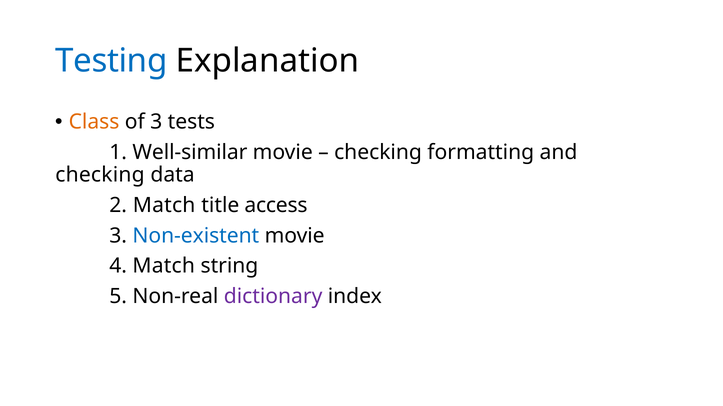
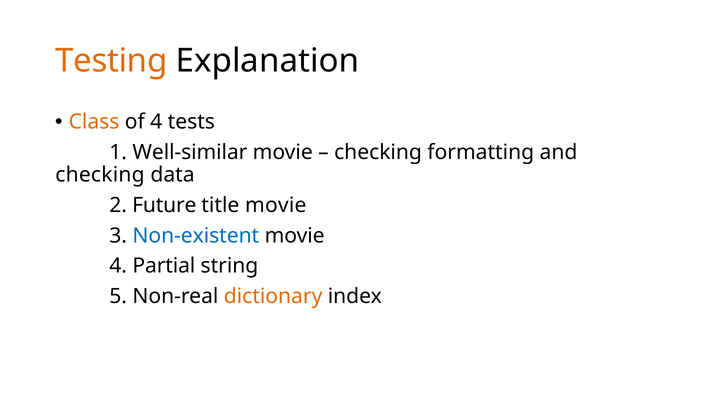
Testing colour: blue -> orange
of 3: 3 -> 4
2 Match: Match -> Future
title access: access -> movie
4 Match: Match -> Partial
dictionary colour: purple -> orange
